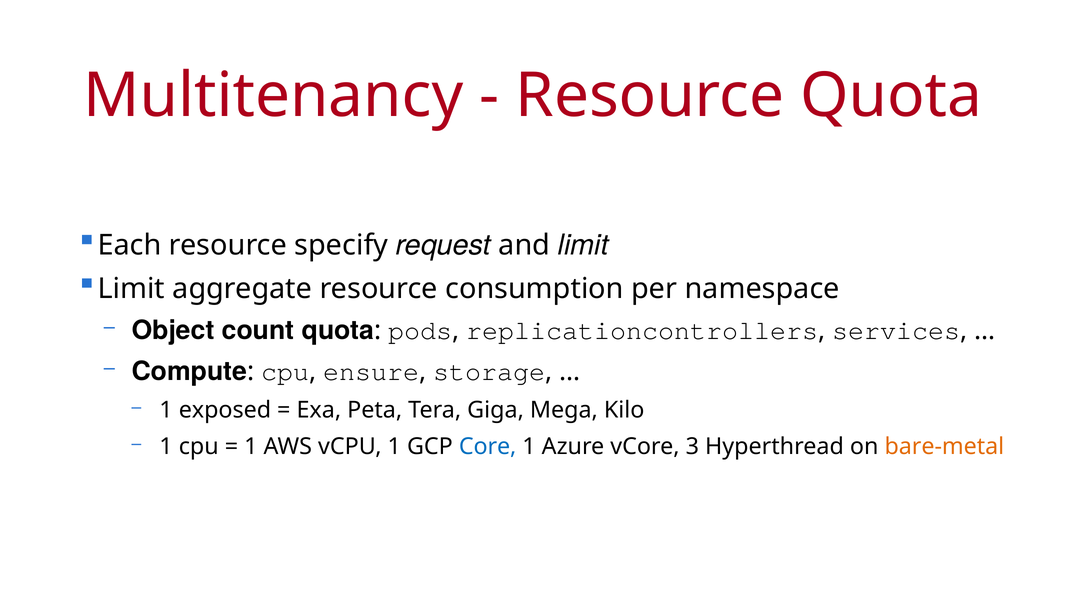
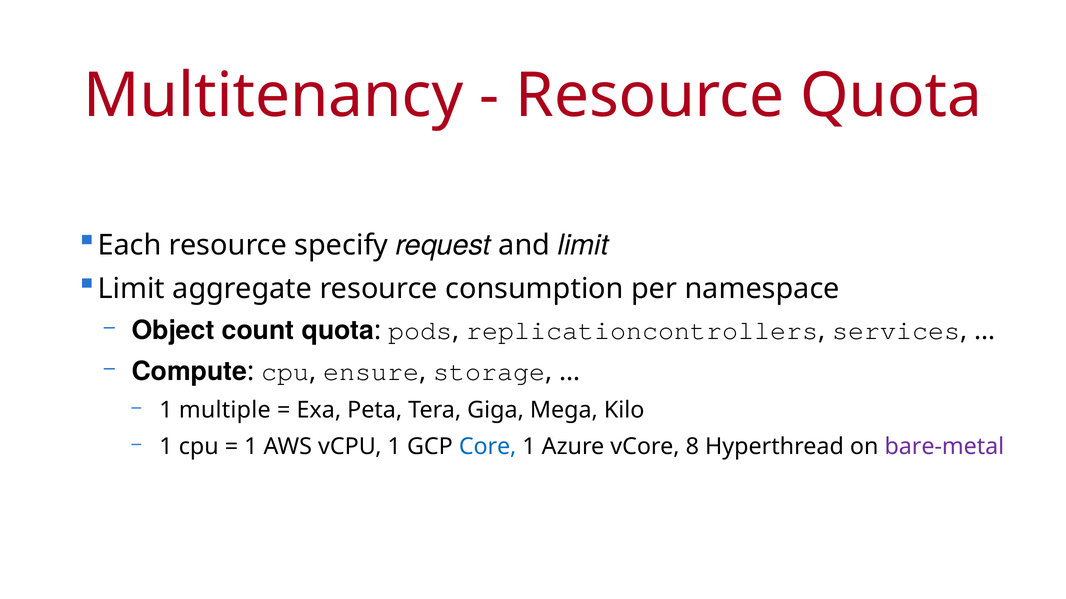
exposed: exposed -> multiple
3: 3 -> 8
bare-metal colour: orange -> purple
